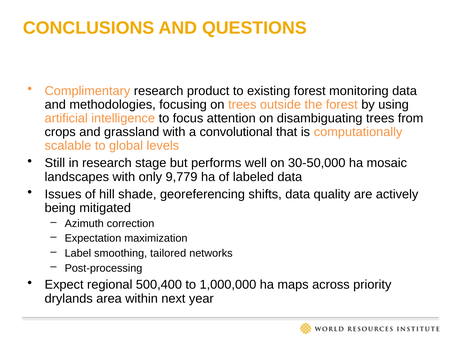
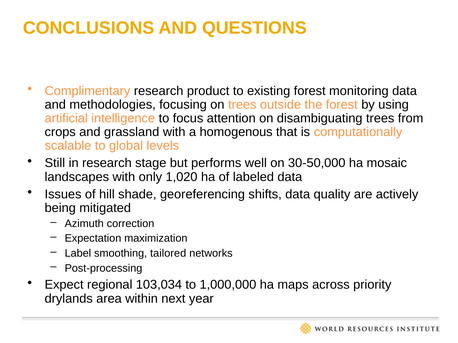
convolutional: convolutional -> homogenous
9,779: 9,779 -> 1,020
500,400: 500,400 -> 103,034
